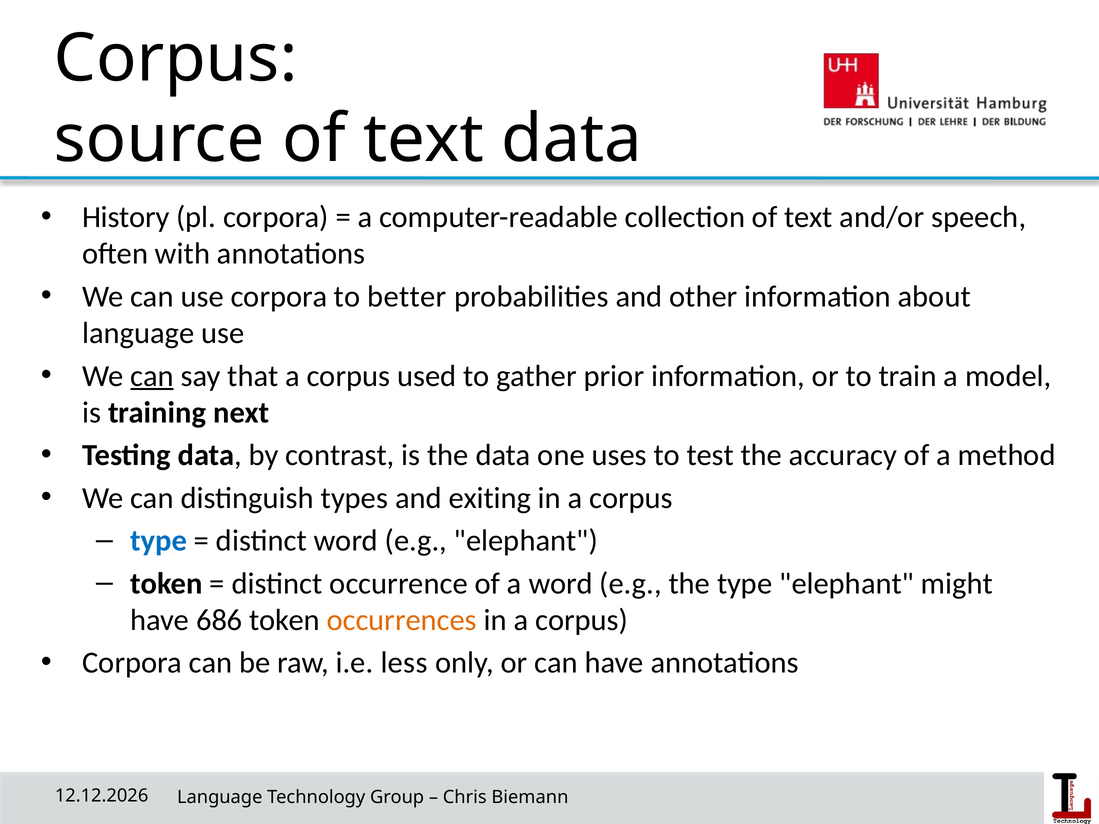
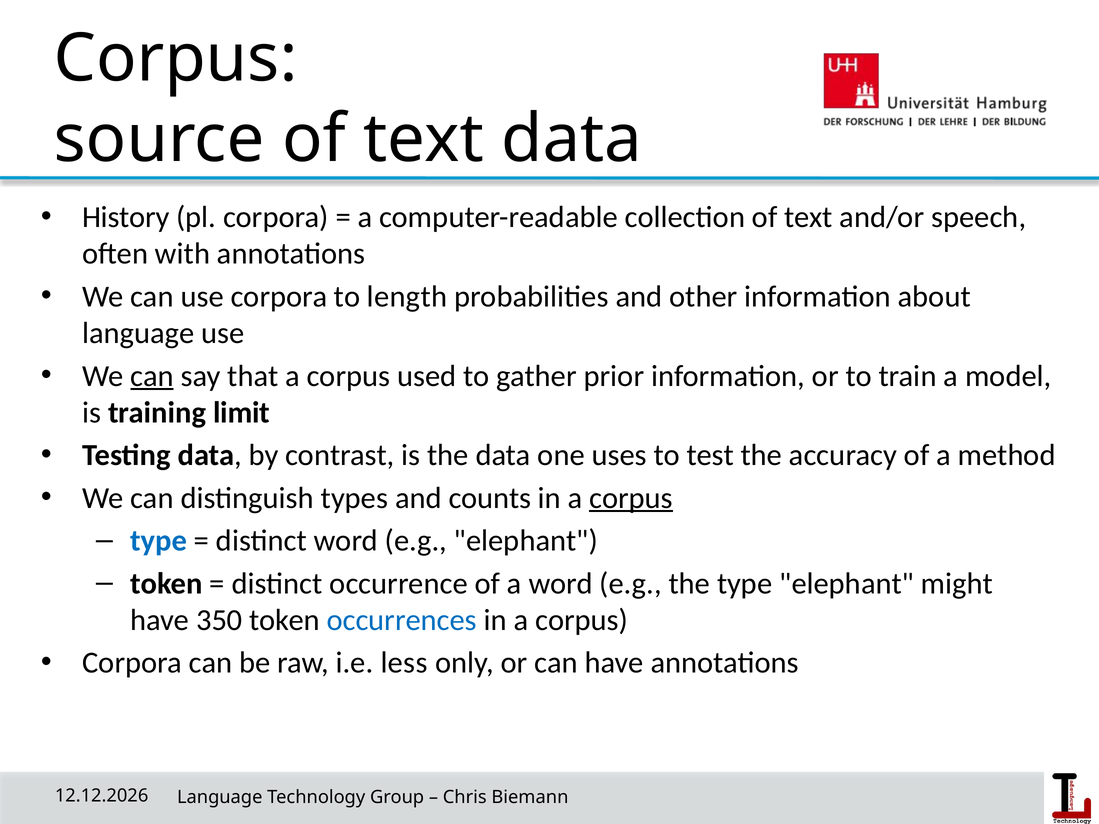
better: better -> length
next: next -> limit
exiting: exiting -> counts
corpus at (631, 498) underline: none -> present
686: 686 -> 350
occurrences colour: orange -> blue
